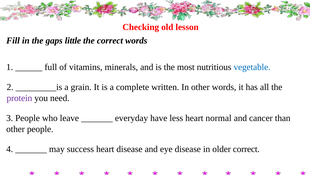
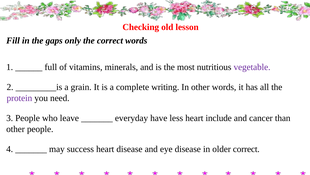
little: little -> only
vegetable colour: blue -> purple
written: written -> writing
normal: normal -> include
